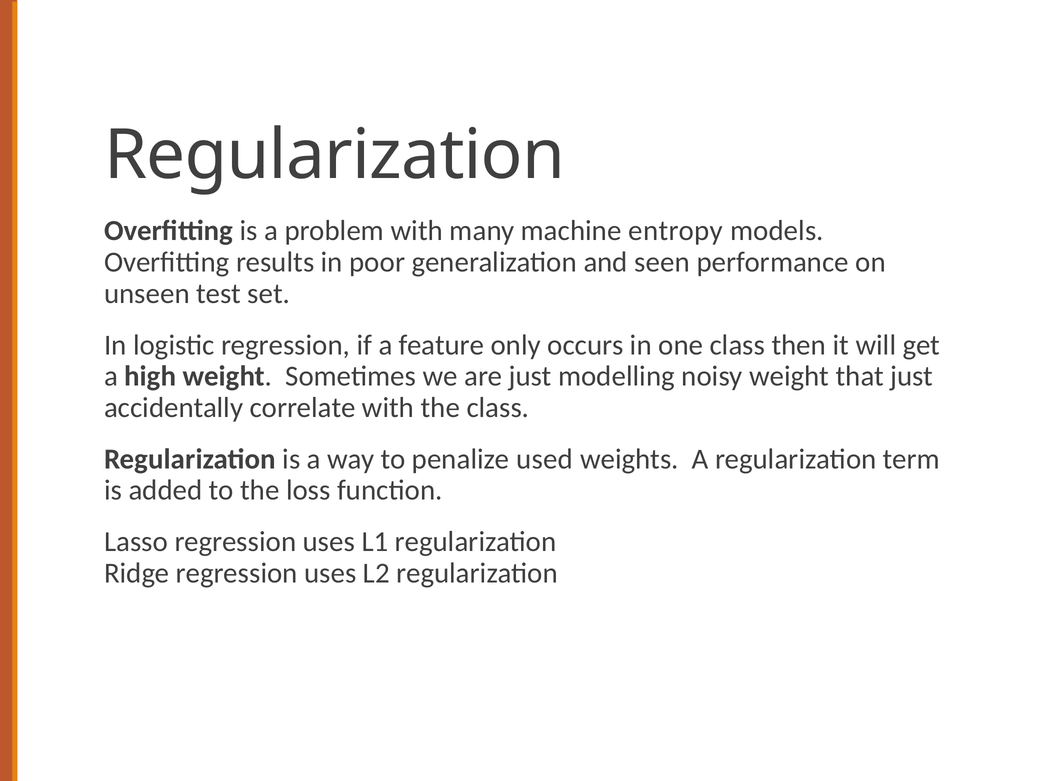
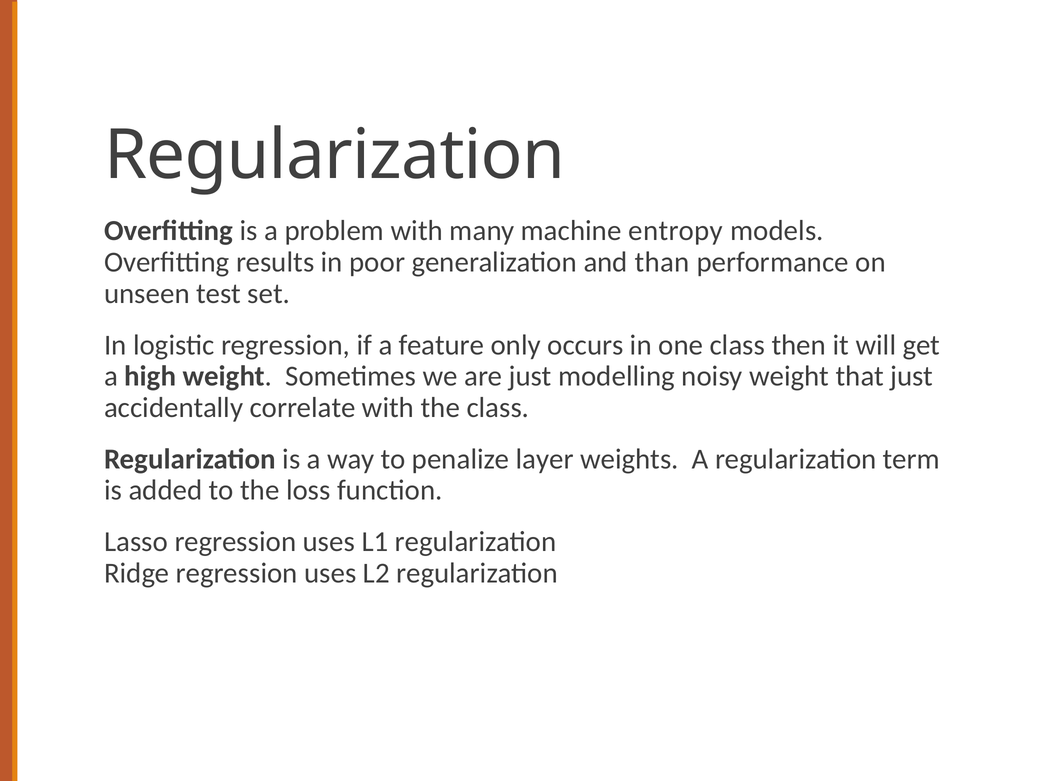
seen: seen -> than
used: used -> layer
